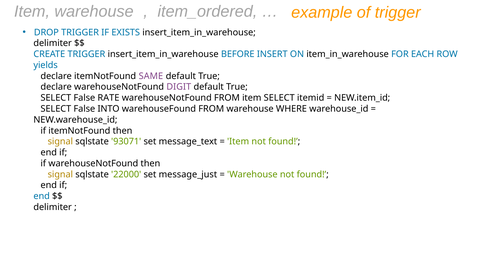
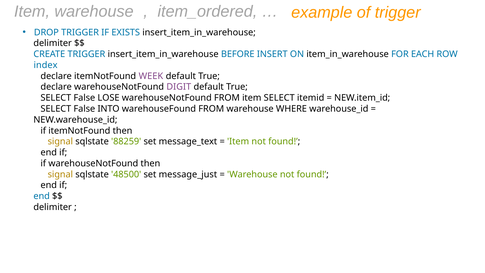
yields: yields -> index
SAME: SAME -> WEEK
RATE: RATE -> LOSE
93071: 93071 -> 88259
22000: 22000 -> 48500
